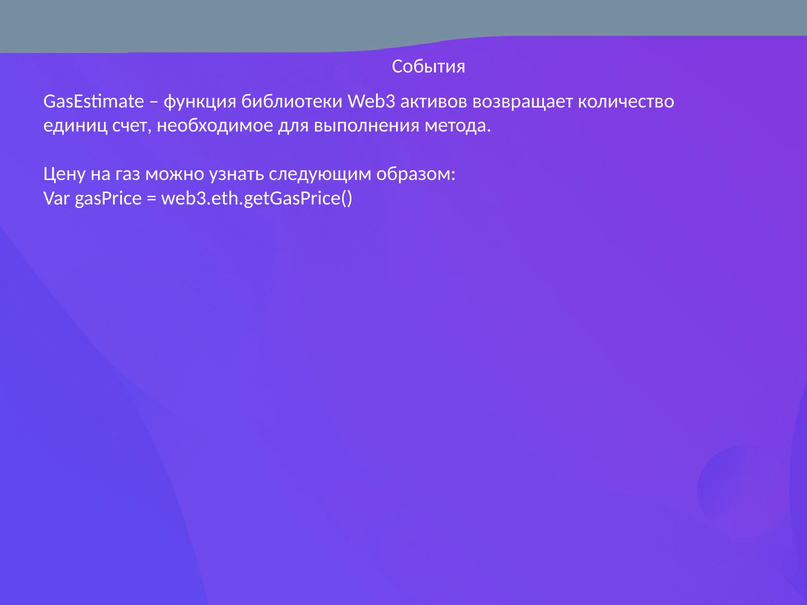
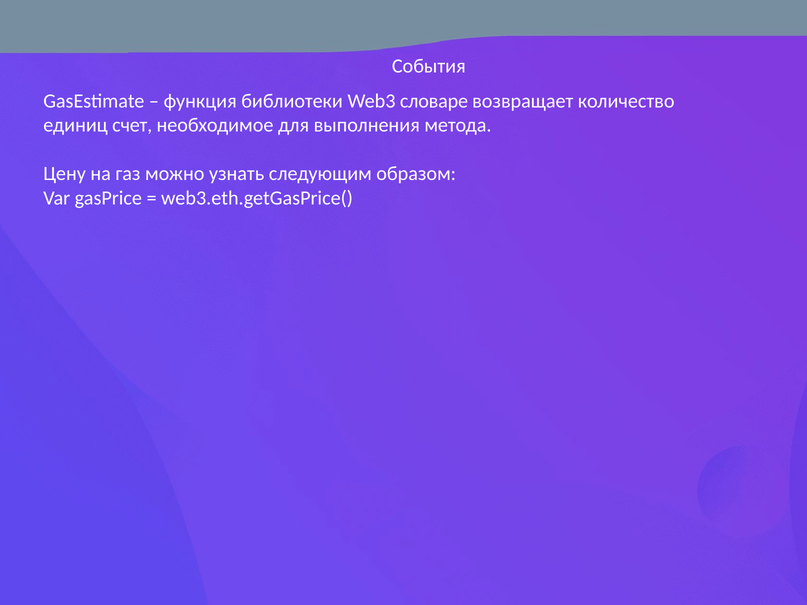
активов: активов -> словаре
